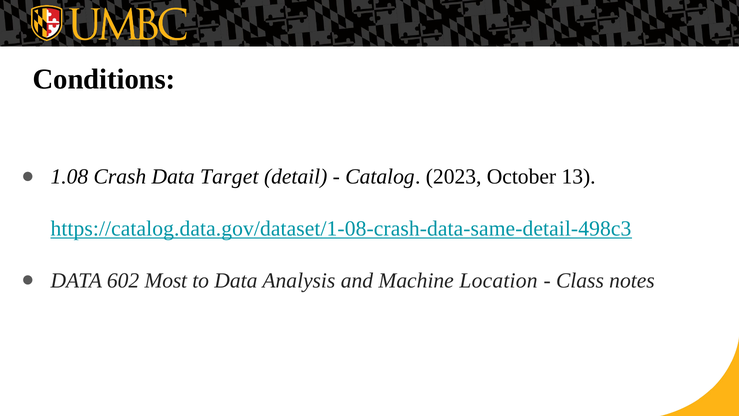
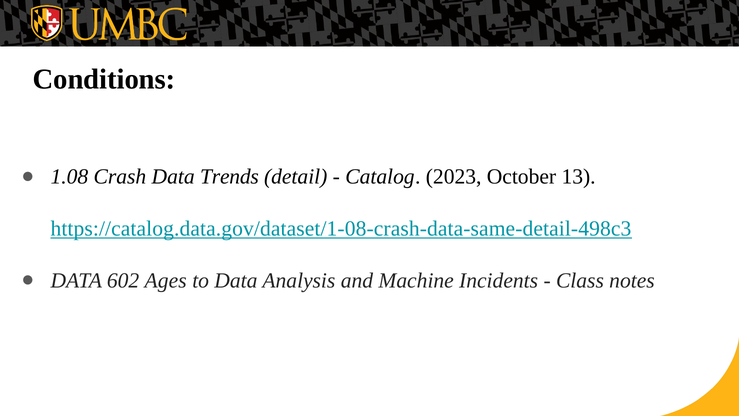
Target: Target -> Trends
Most: Most -> Ages
Location: Location -> Incidents
